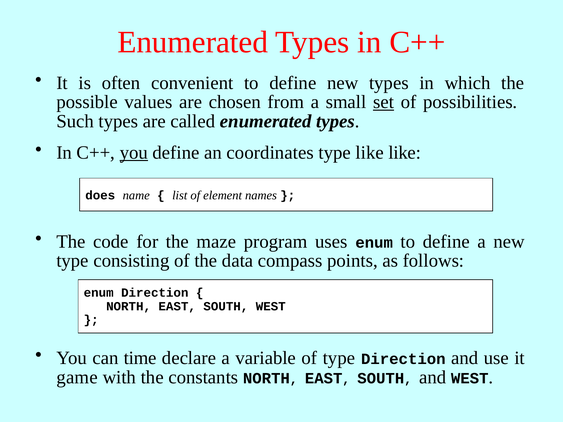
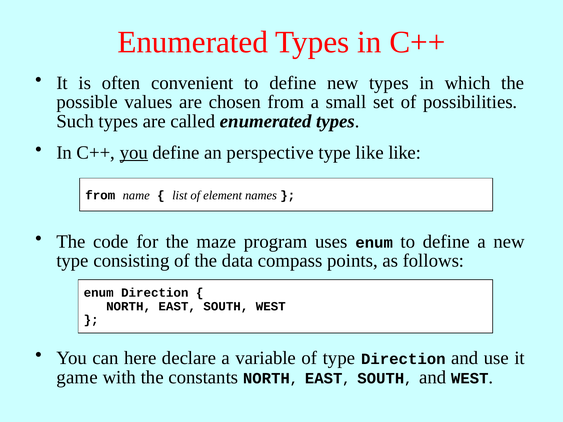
set underline: present -> none
coordinates: coordinates -> perspective
does at (100, 196): does -> from
time: time -> here
